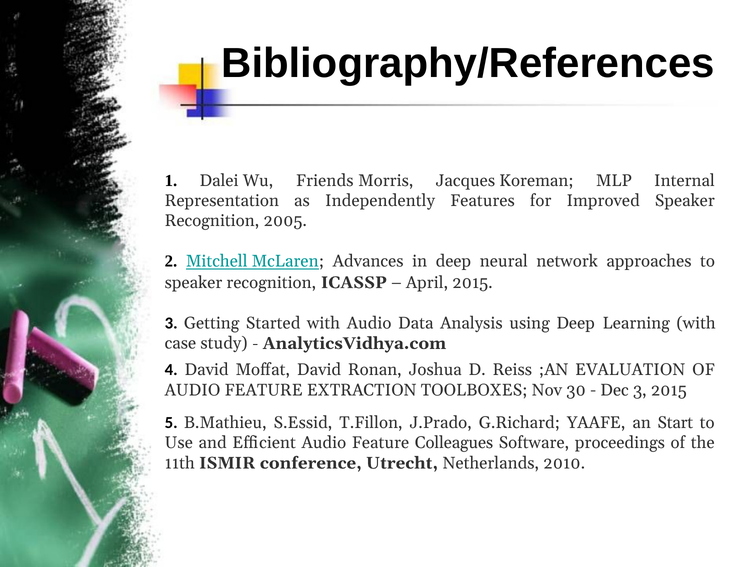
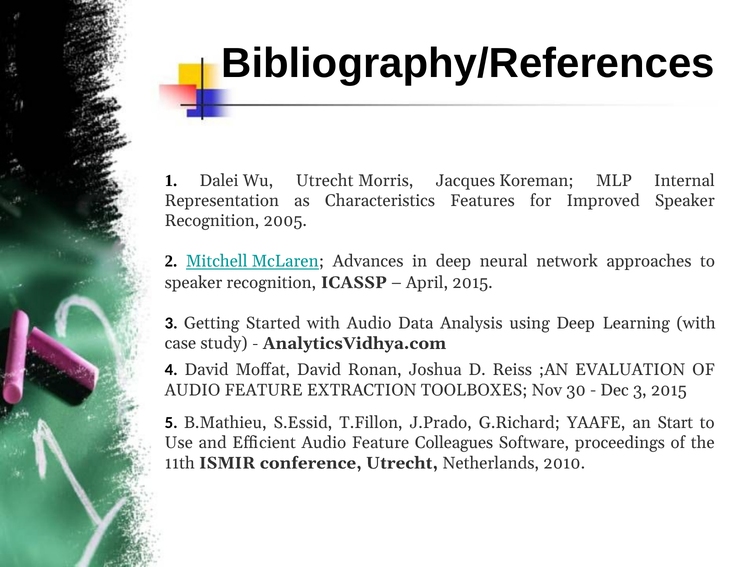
Wu Friends: Friends -> Utrecht
Independently: Independently -> Characteristics
